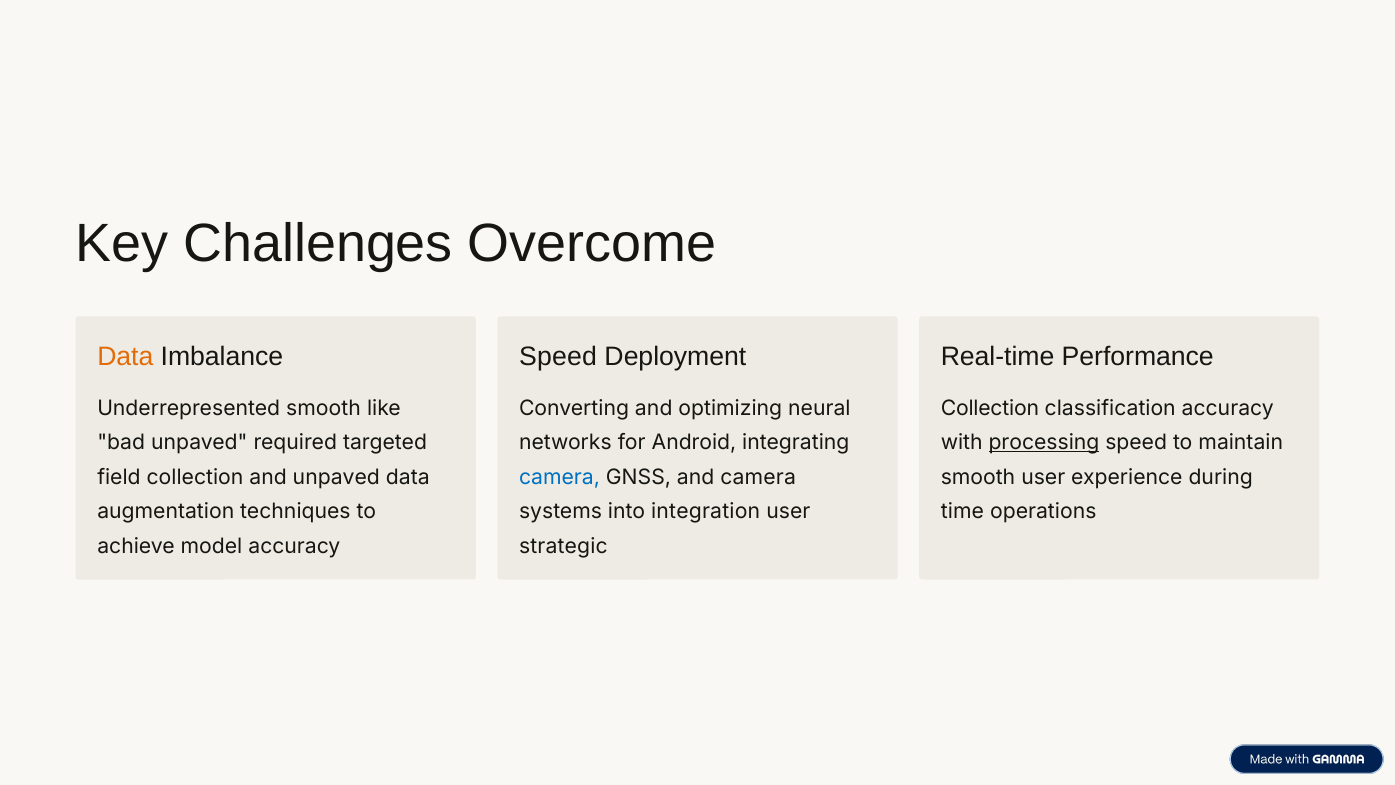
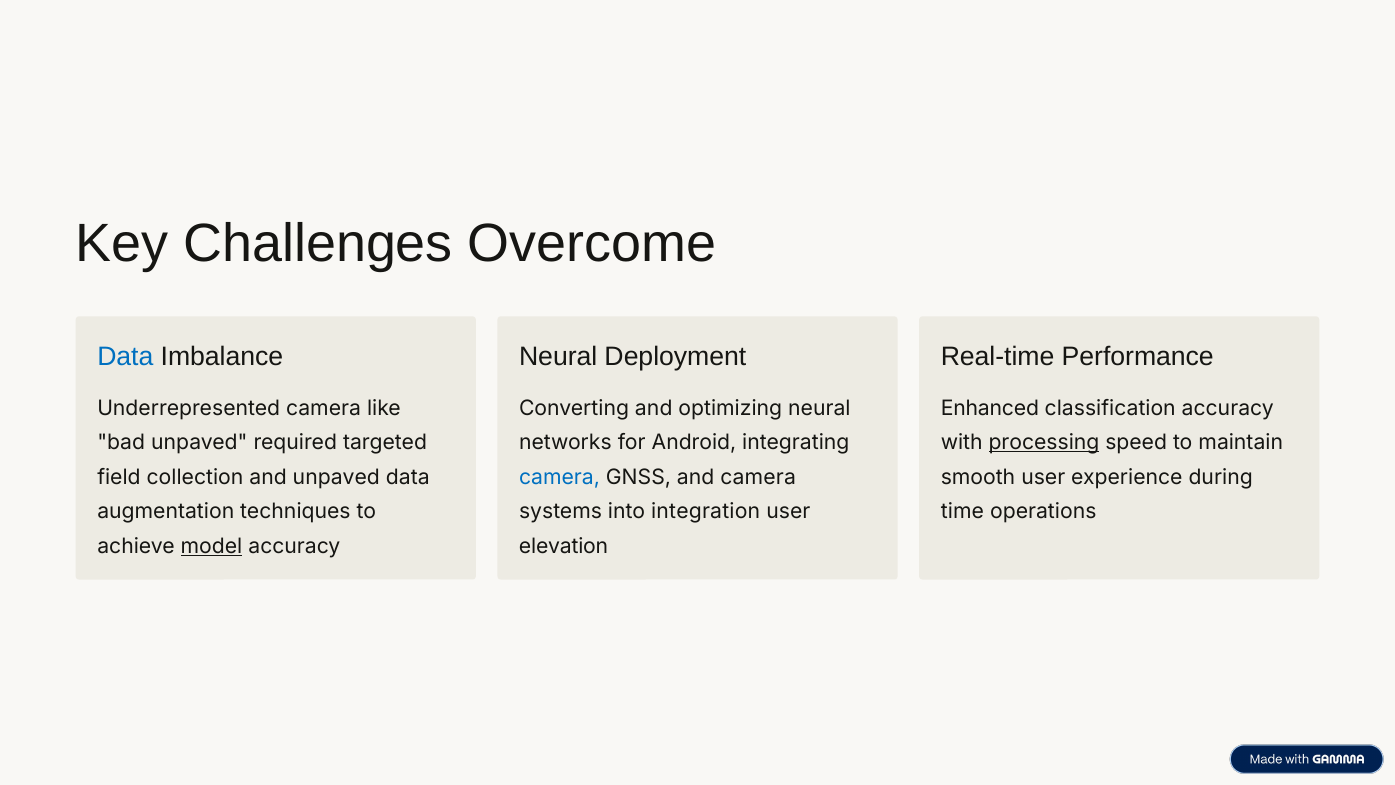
Data at (125, 357) colour: orange -> blue
Speed at (558, 357): Speed -> Neural
Underrepresented smooth: smooth -> camera
Collection at (990, 408): Collection -> Enhanced
model underline: none -> present
strategic: strategic -> elevation
